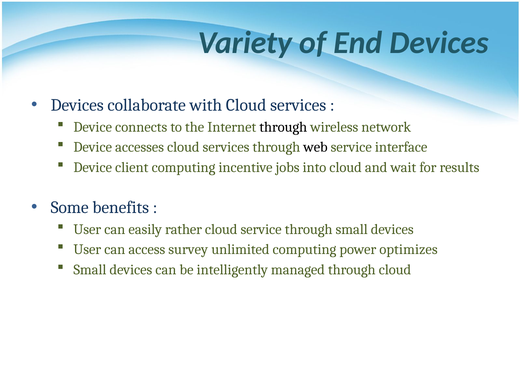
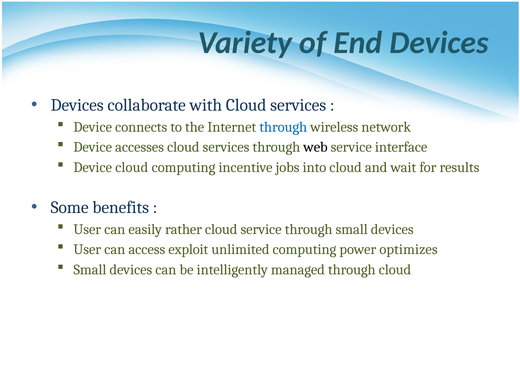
through at (283, 127) colour: black -> blue
Device client: client -> cloud
survey: survey -> exploit
